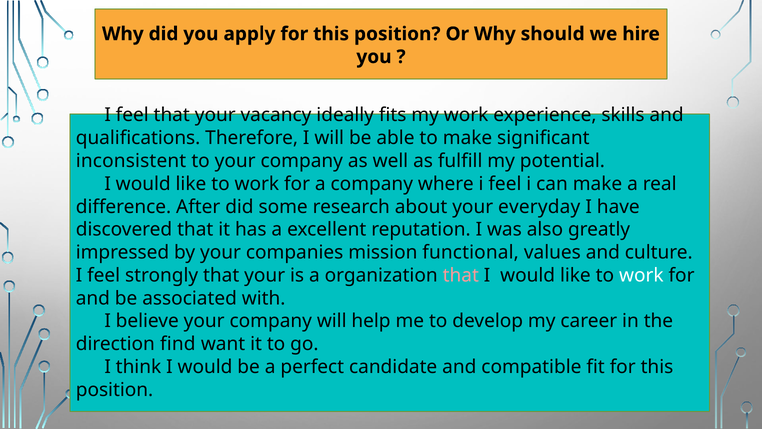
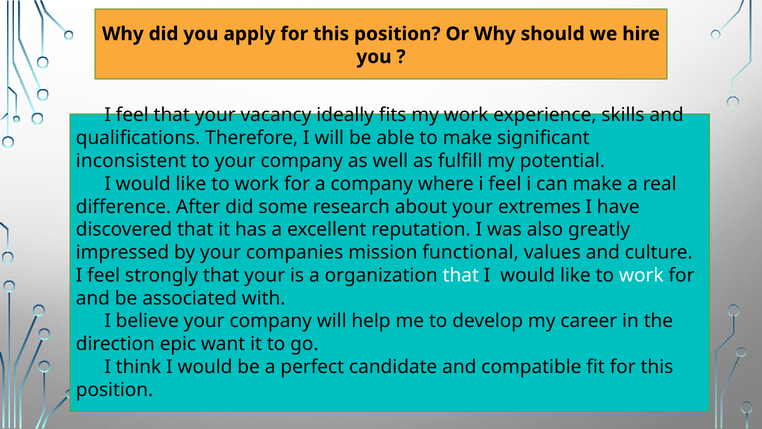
everyday: everyday -> extremes
that at (461, 275) colour: pink -> white
find: find -> epic
